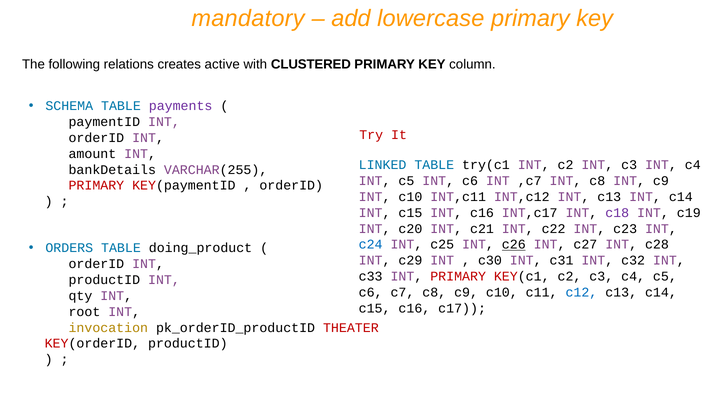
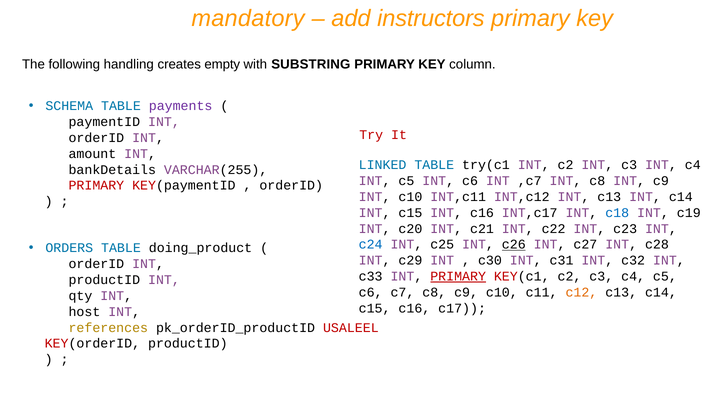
lowercase: lowercase -> instructors
relations: relations -> handling
active: active -> empty
CLUSTERED: CLUSTERED -> SUBSTRING
c18 colour: purple -> blue
PRIMARY at (458, 276) underline: none -> present
c12 colour: blue -> orange
root: root -> host
invocation: invocation -> references
THEATER: THEATER -> USALEEL
